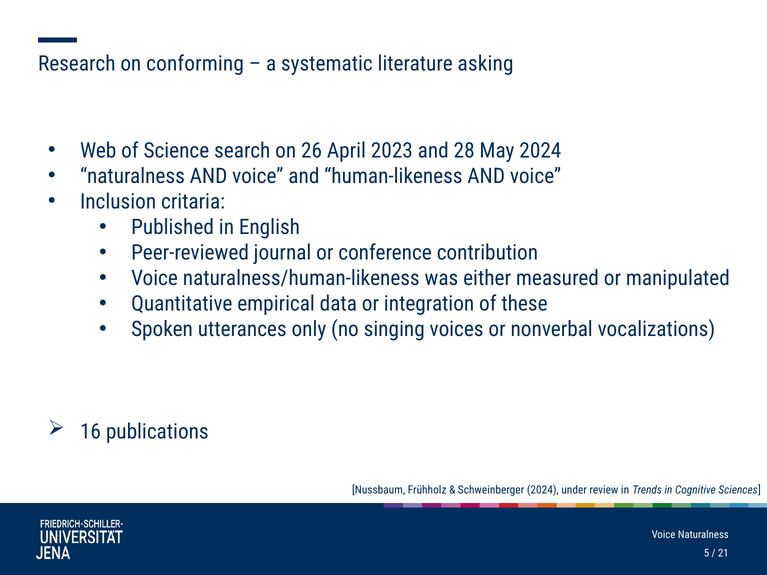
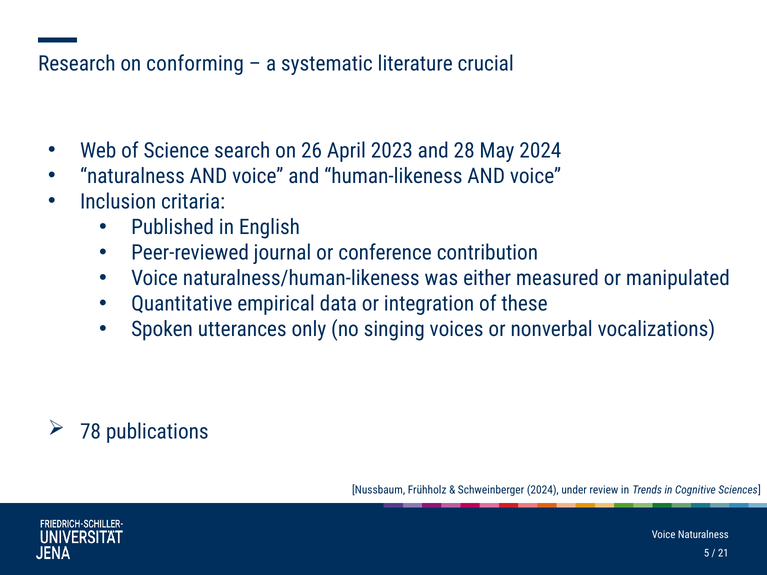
asking: asking -> crucial
16: 16 -> 78
